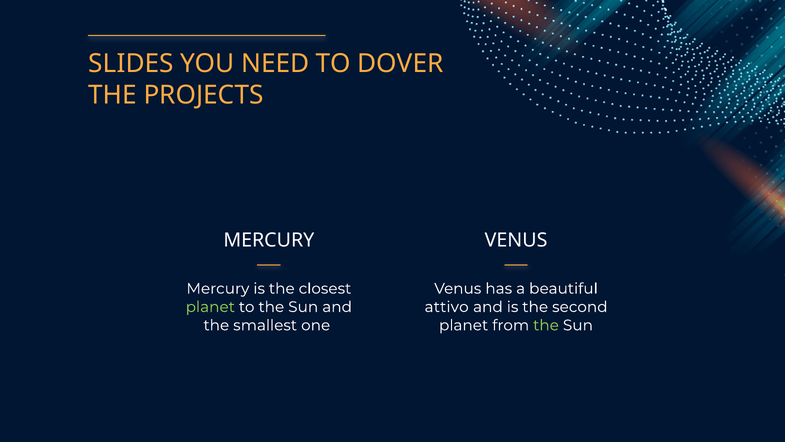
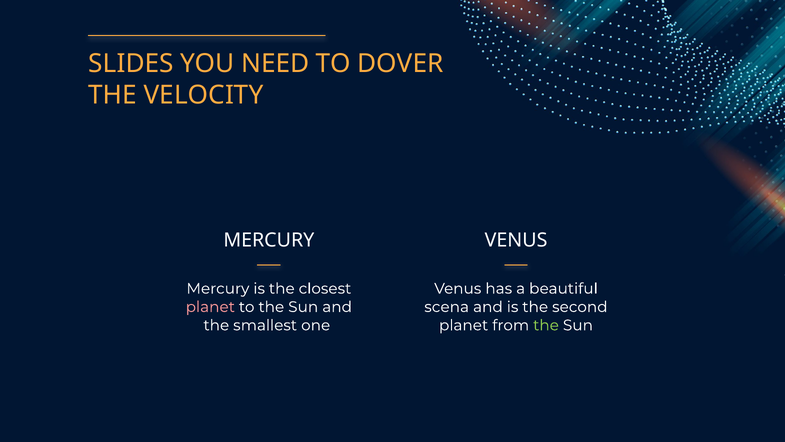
PROJECTS: PROJECTS -> VELOCITY
planet at (210, 307) colour: light green -> pink
attivo: attivo -> scena
